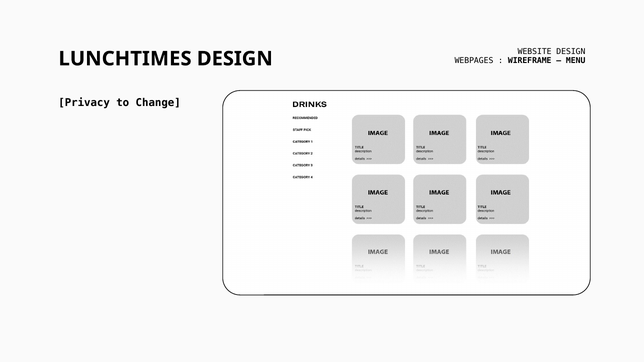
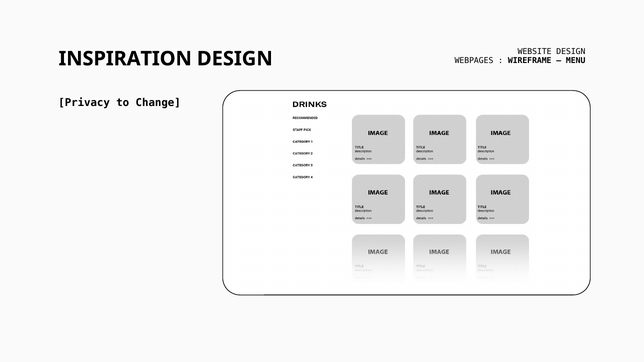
LUNCHTIMES: LUNCHTIMES -> INSPIRATION
